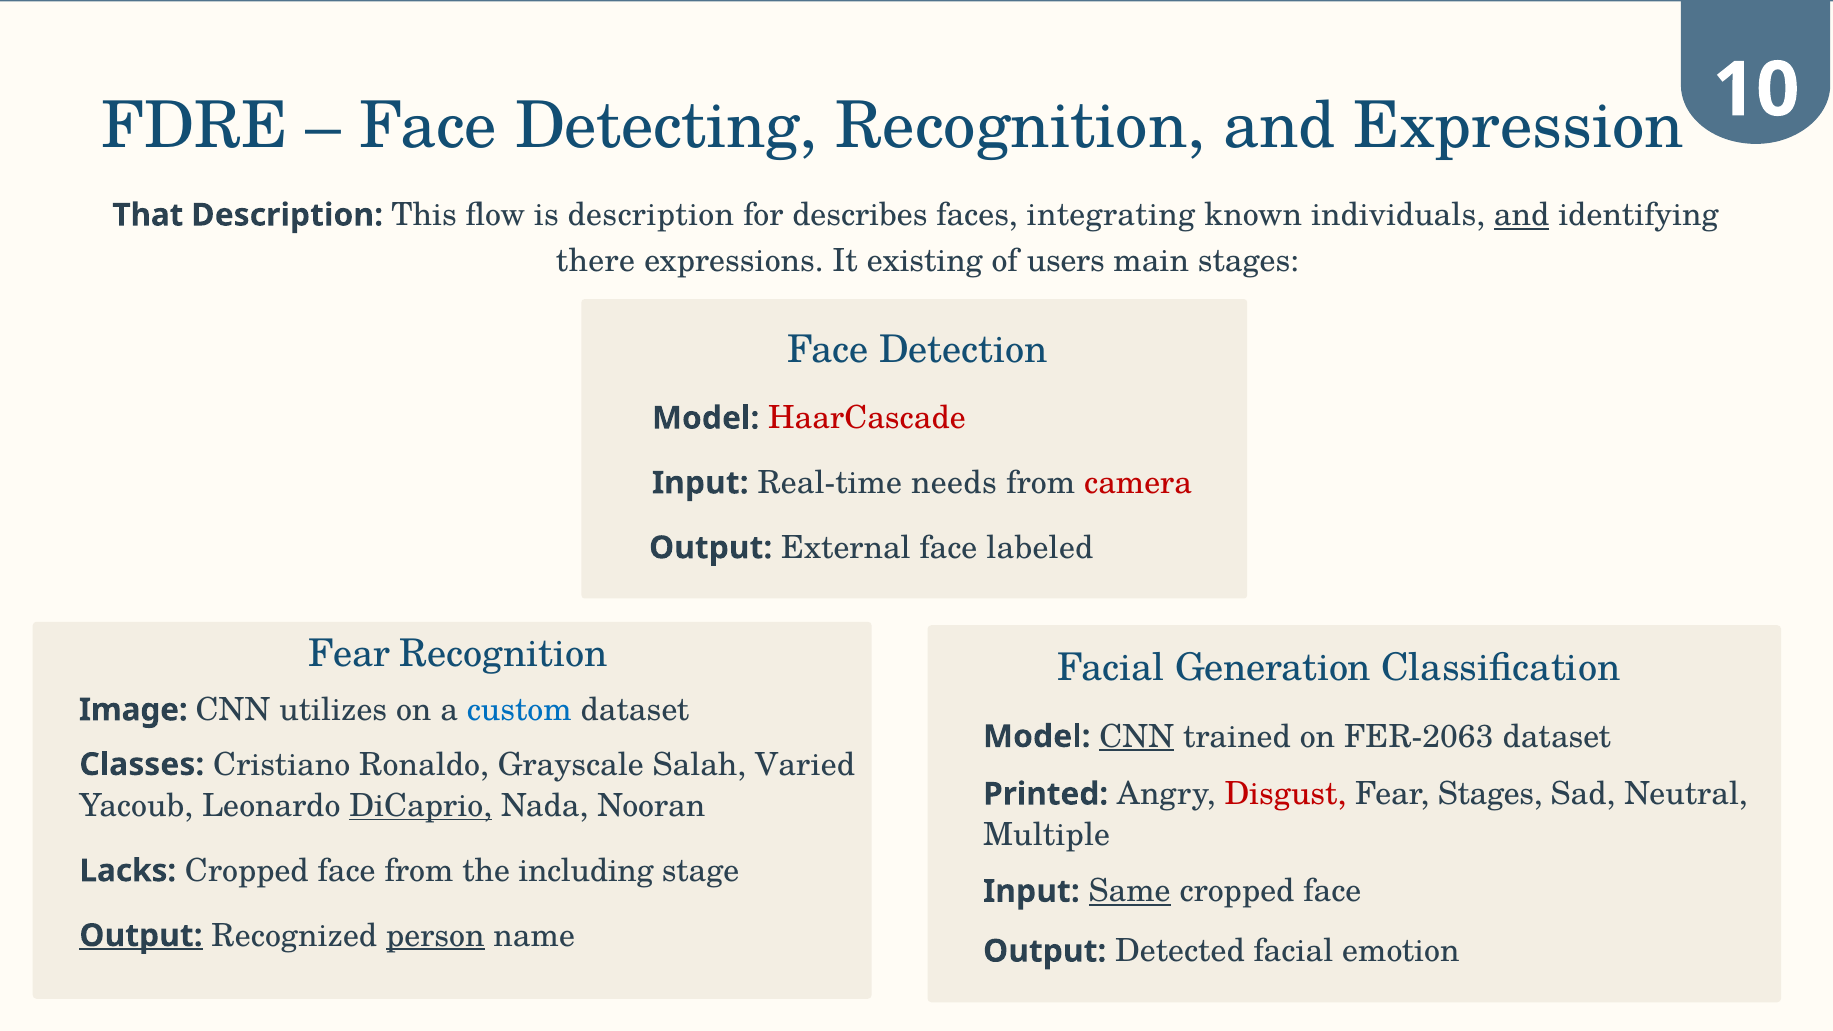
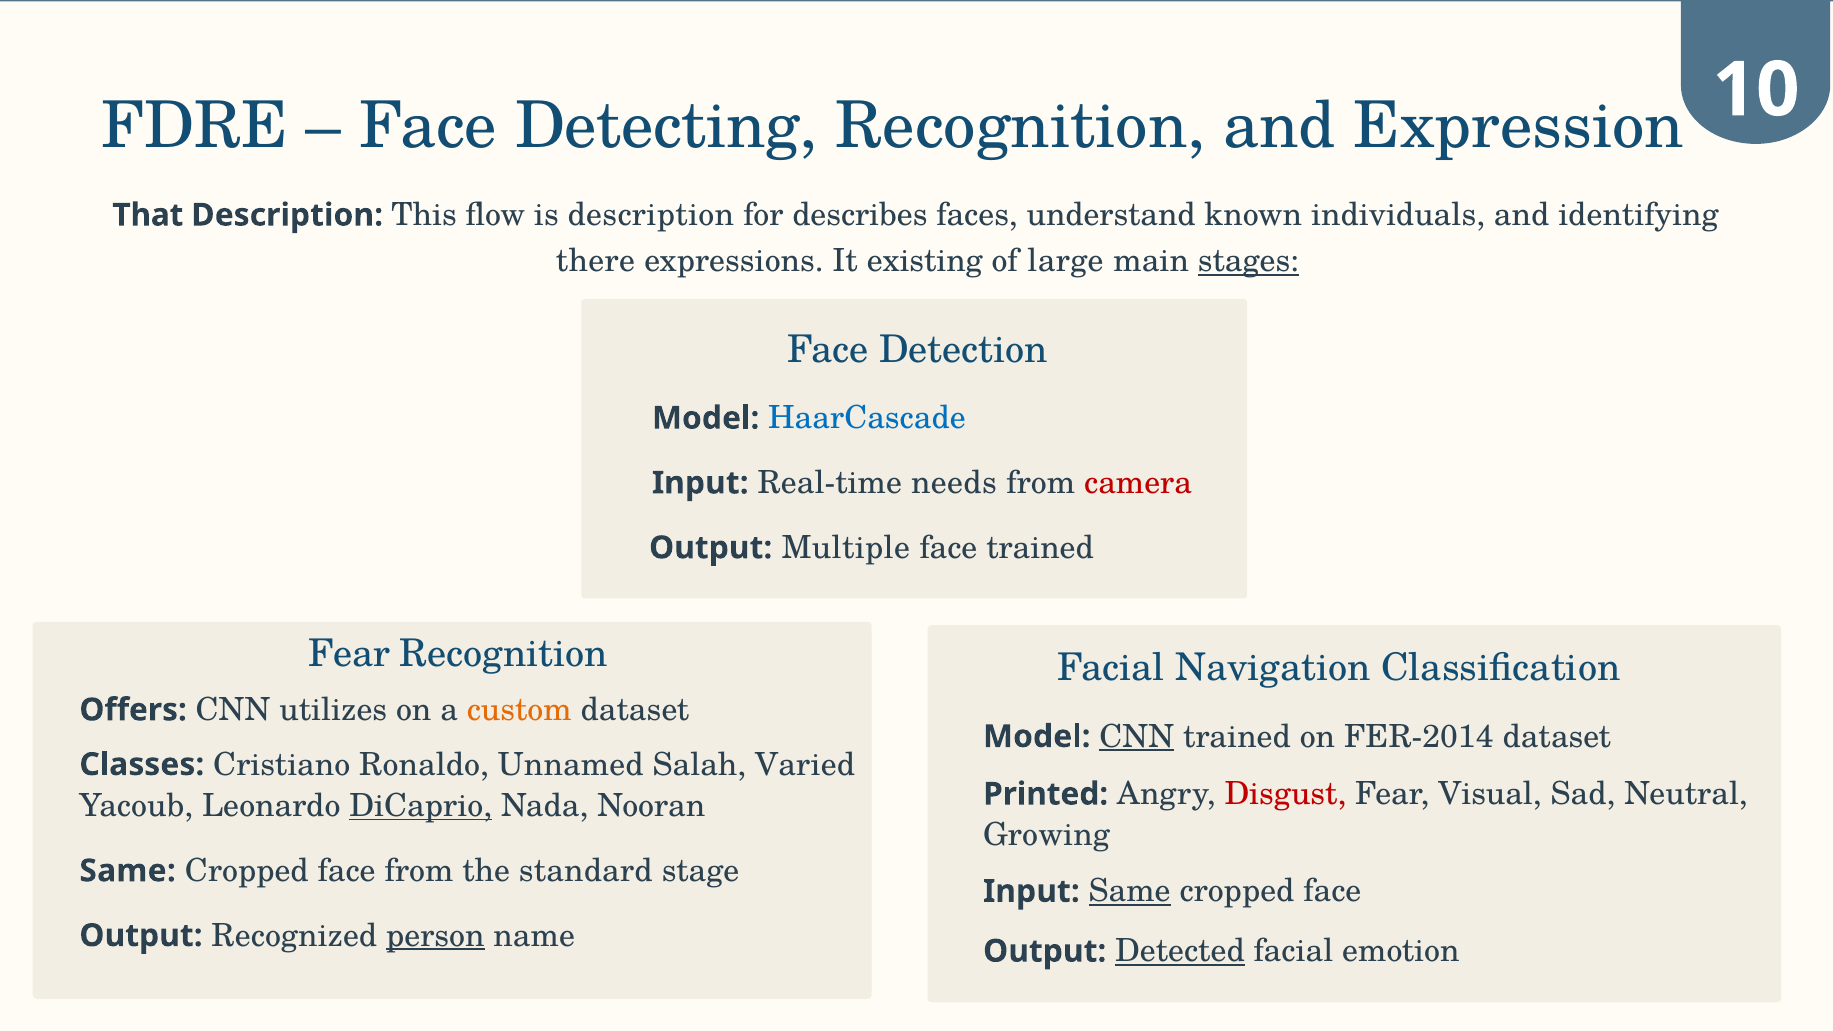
integrating: integrating -> understand
and at (1522, 215) underline: present -> none
users: users -> large
stages at (1248, 261) underline: none -> present
HaarCascade colour: red -> blue
External: External -> Multiple
face labeled: labeled -> trained
Generation: Generation -> Navigation
Image: Image -> Offers
custom colour: blue -> orange
FER-2063: FER-2063 -> FER-2014
Grayscale: Grayscale -> Unnamed
Fear Stages: Stages -> Visual
Multiple: Multiple -> Growing
Lacks at (128, 871): Lacks -> Same
including: including -> standard
Output at (141, 936) underline: present -> none
Detected underline: none -> present
